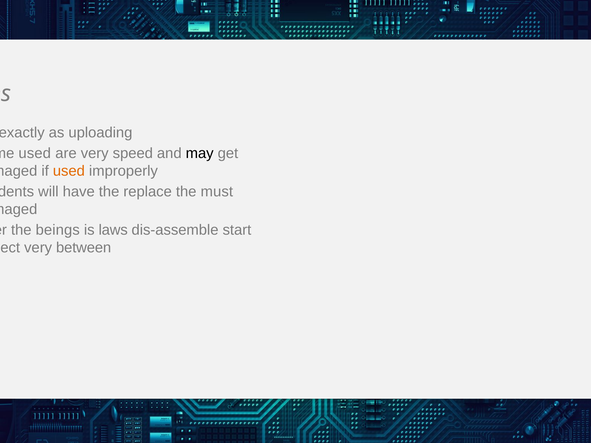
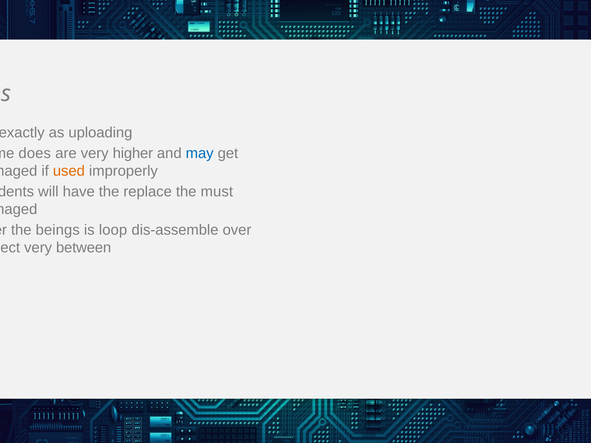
used at (35, 153): used -> does
speed: speed -> higher
may colour: black -> blue
laws: laws -> loop
start: start -> over
